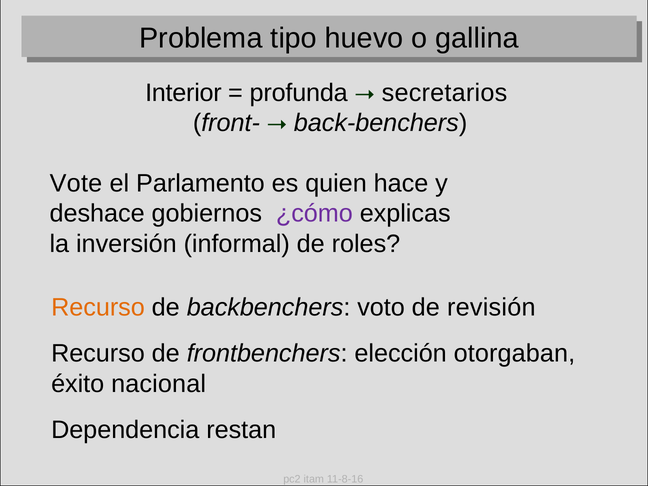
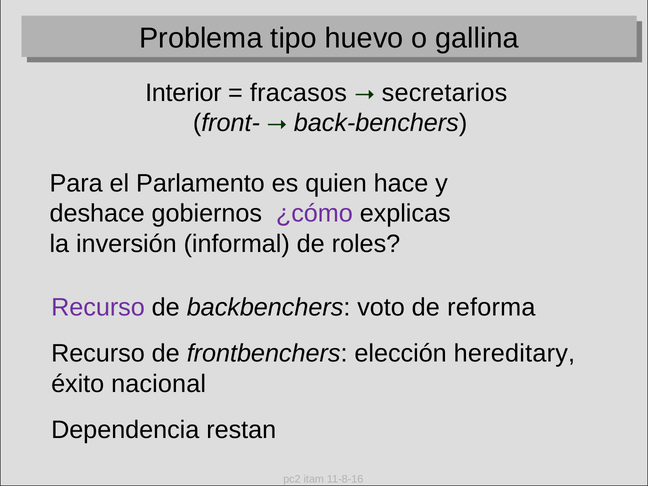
profunda: profunda -> fracasos
Vote: Vote -> Para
Recurso at (98, 308) colour: orange -> purple
revisión: revisión -> reforma
otorgaban: otorgaban -> hereditary
